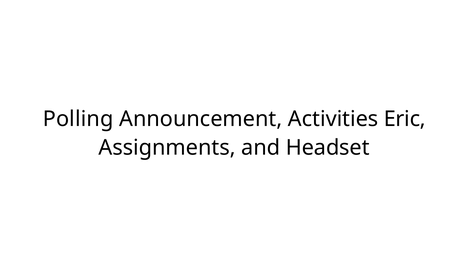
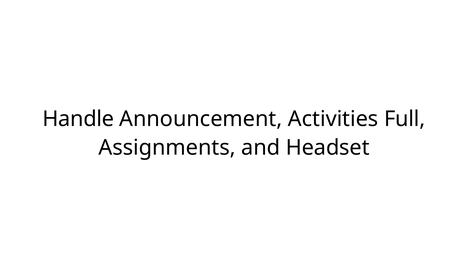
Polling: Polling -> Handle
Eric: Eric -> Full
